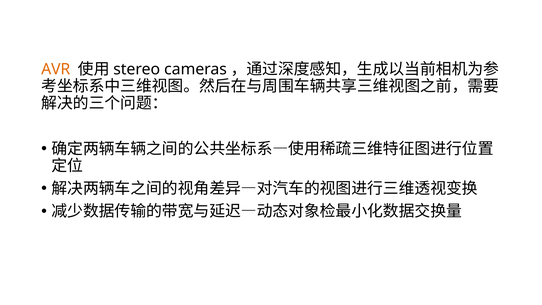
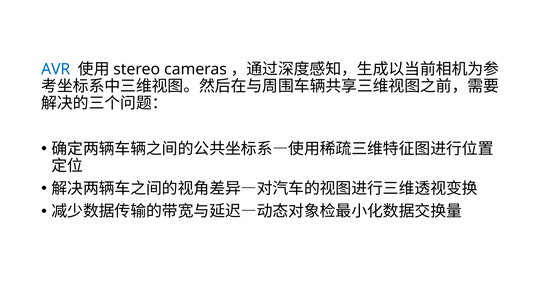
AVR colour: orange -> blue
